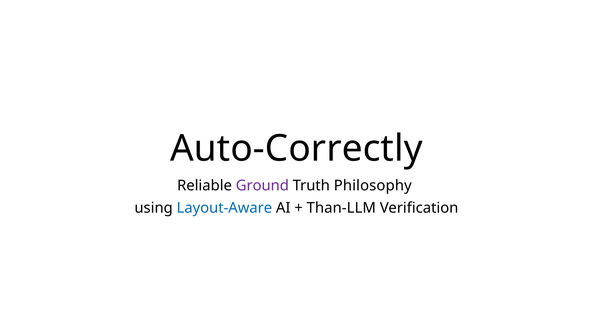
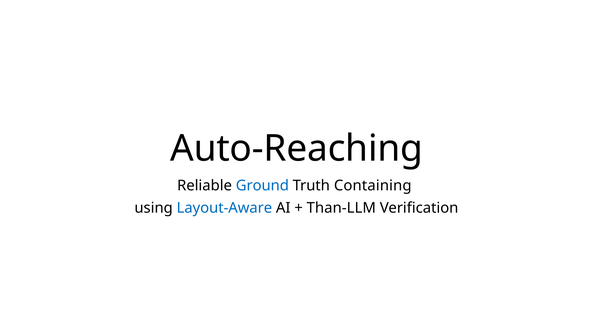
Auto-Correctly: Auto-Correctly -> Auto-Reaching
Ground colour: purple -> blue
Philosophy: Philosophy -> Containing
